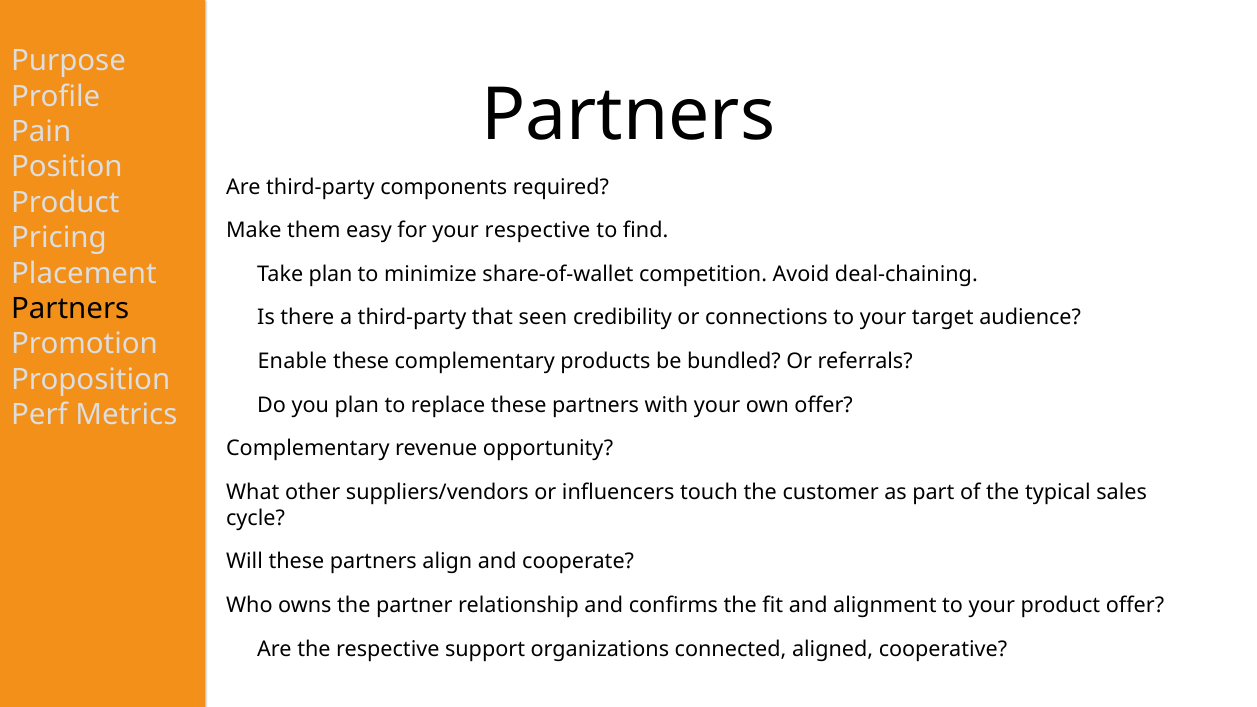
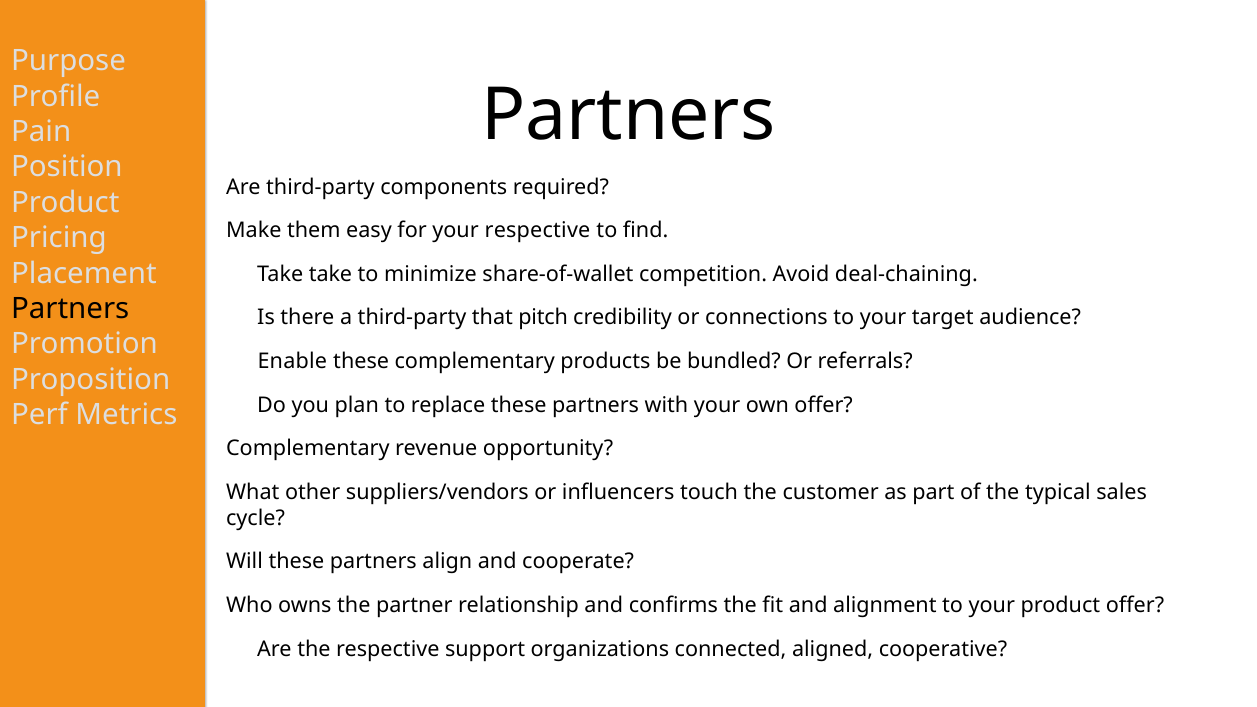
Take plan: plan -> take
seen: seen -> pitch
